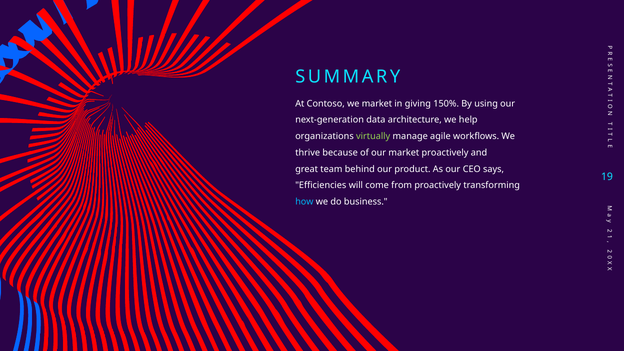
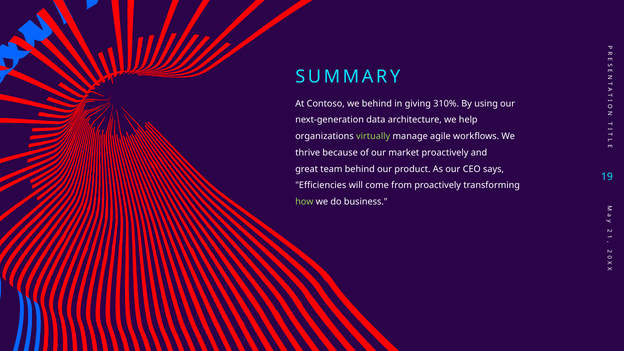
we market: market -> behind
150%: 150% -> 310%
how colour: light blue -> light green
